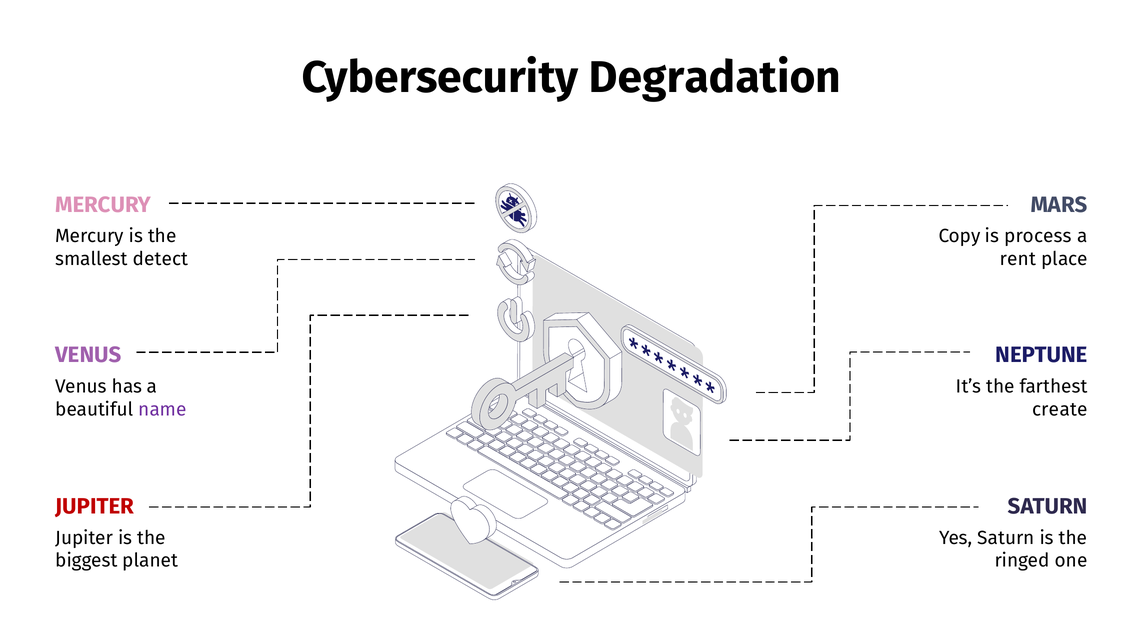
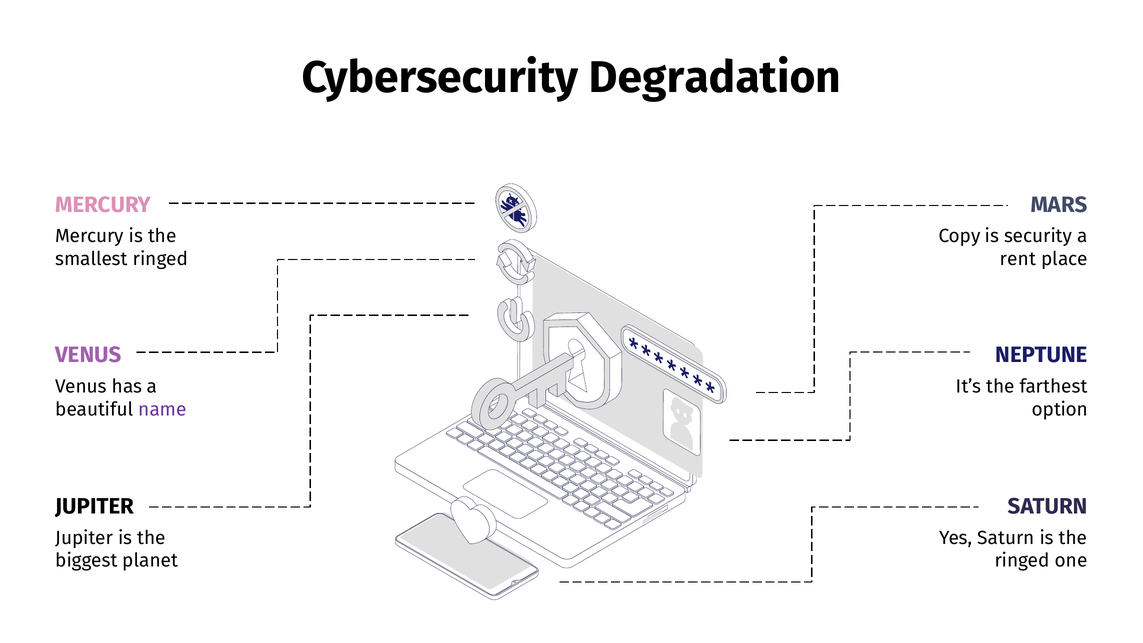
process: process -> security
smallest detect: detect -> ringed
create: create -> option
JUPITER at (95, 506) colour: red -> black
